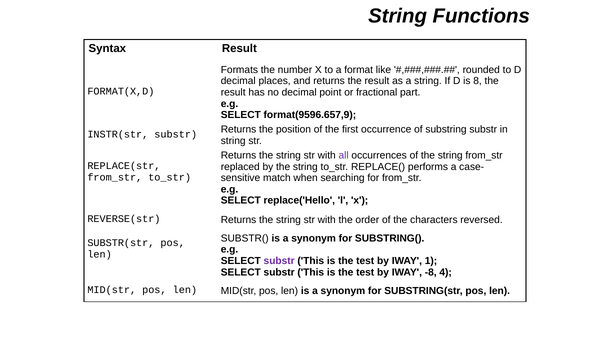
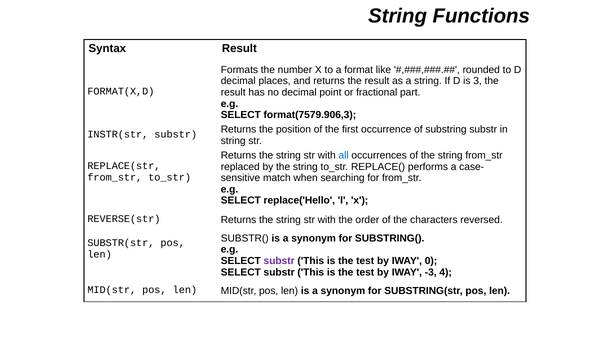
8: 8 -> 3
format(9596.657,9: format(9596.657,9 -> format(7579.906,3
all colour: purple -> blue
1: 1 -> 0
-8: -8 -> -3
